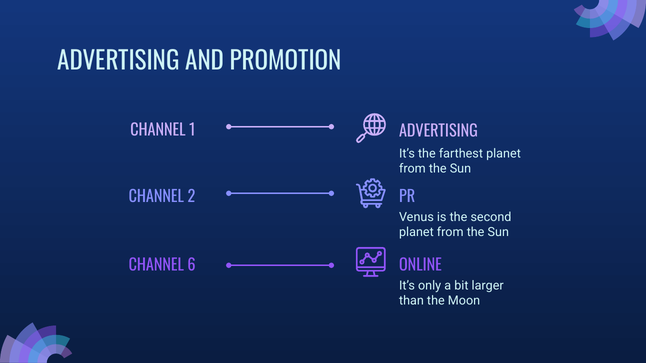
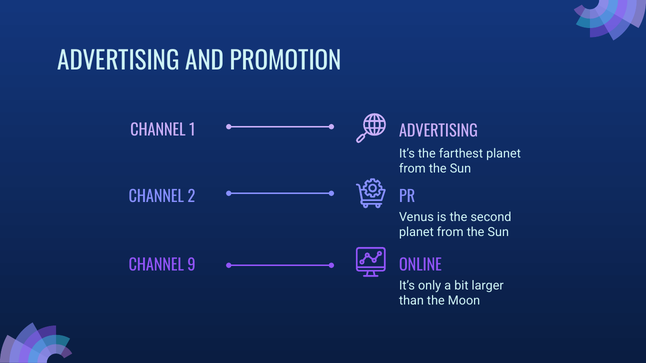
6: 6 -> 9
